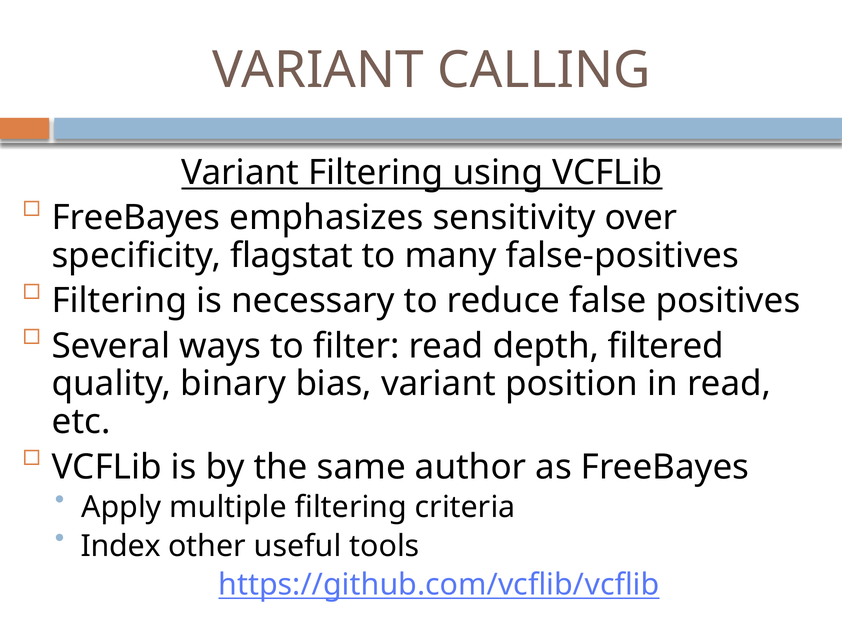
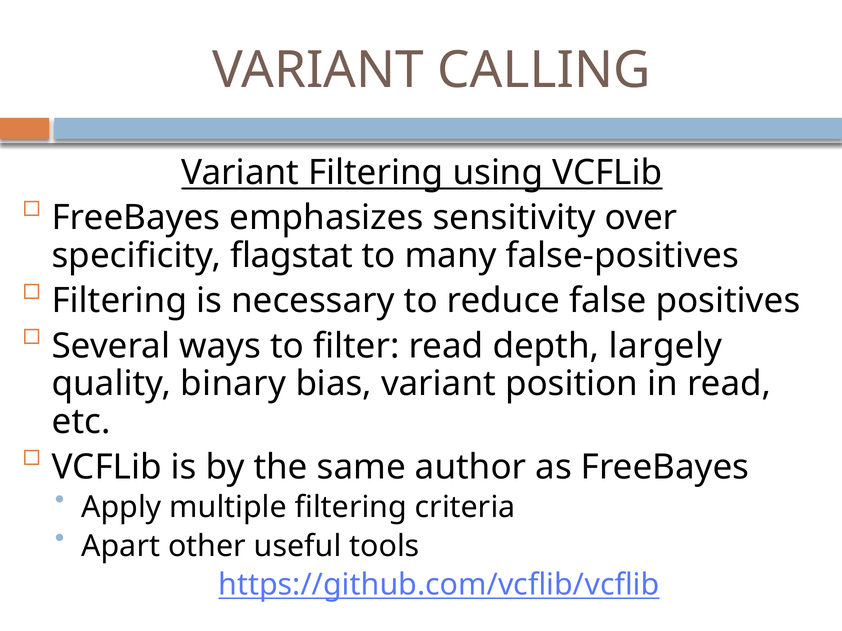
filtered: filtered -> largely
Index: Index -> Apart
